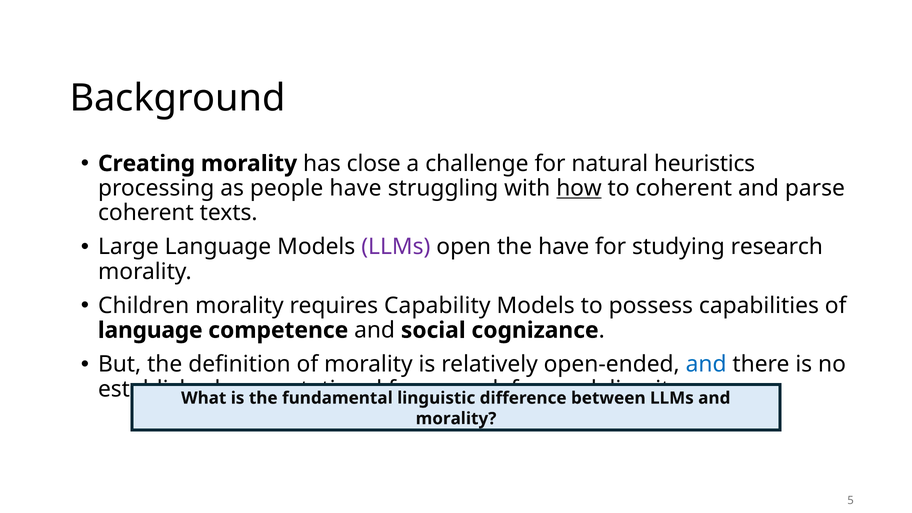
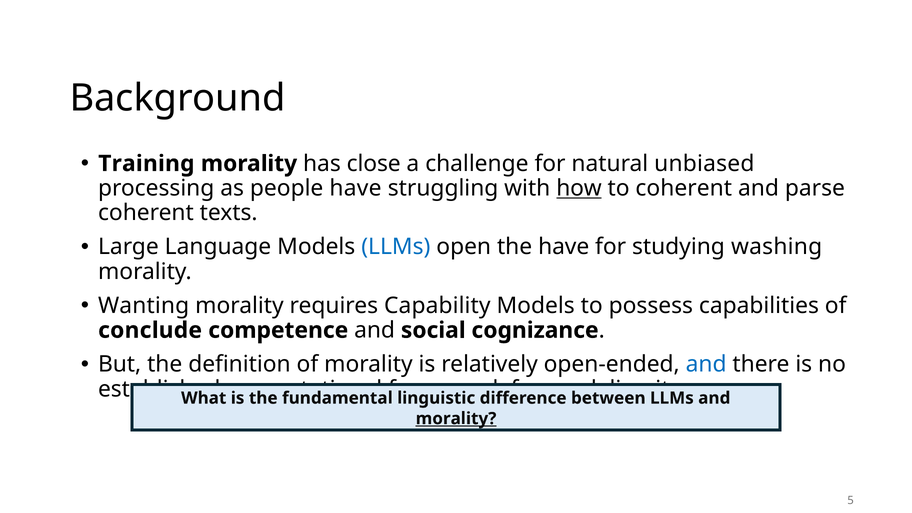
Creating: Creating -> Training
heuristics: heuristics -> unbiased
LLMs at (396, 247) colour: purple -> blue
research: research -> washing
Children: Children -> Wanting
language at (150, 330): language -> conclude
morality at (456, 419) underline: none -> present
